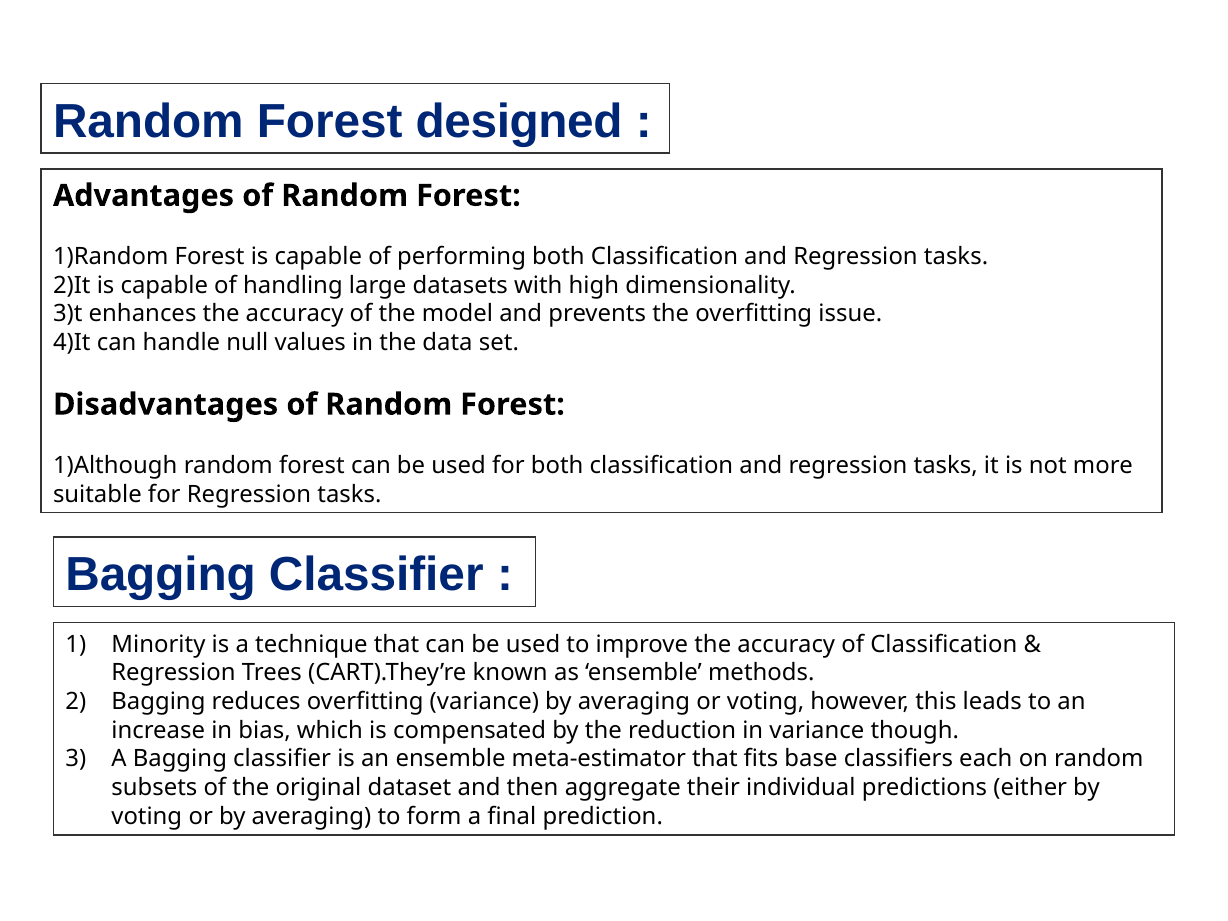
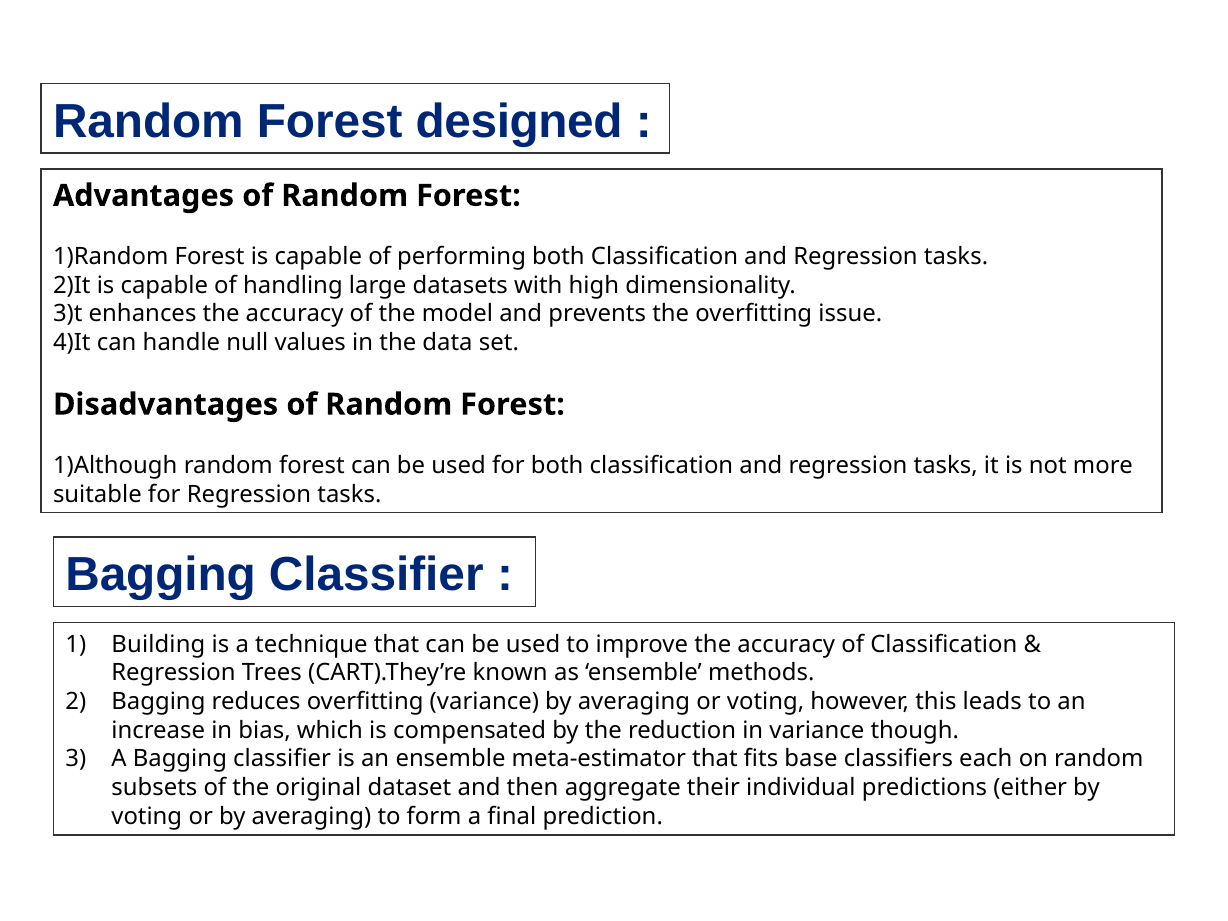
Minority: Minority -> Building
